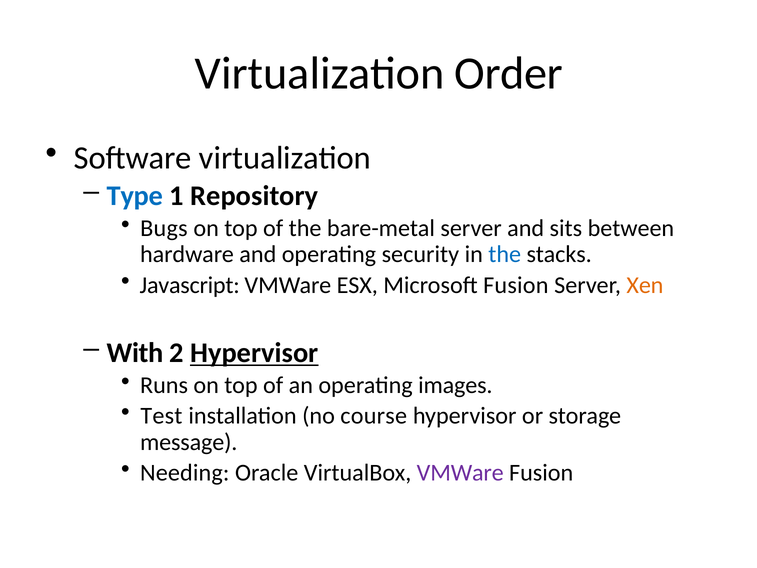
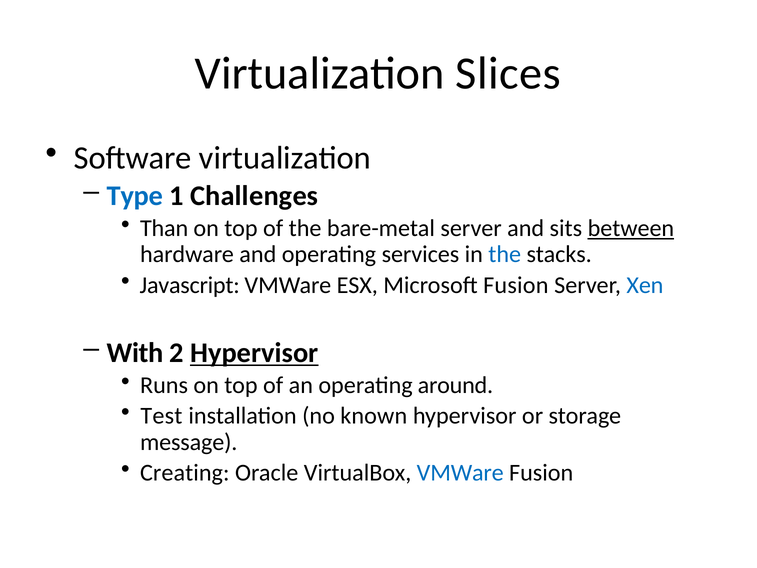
Order: Order -> Slices
Repository: Repository -> Challenges
Bugs: Bugs -> Than
between underline: none -> present
security: security -> services
Xen colour: orange -> blue
images: images -> around
course: course -> known
Needing: Needing -> Creating
VMWare at (460, 473) colour: purple -> blue
